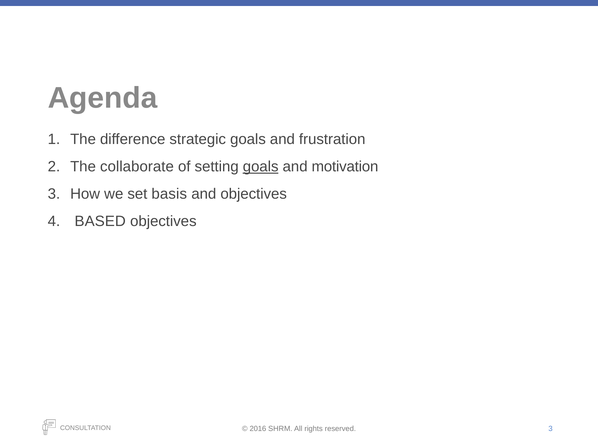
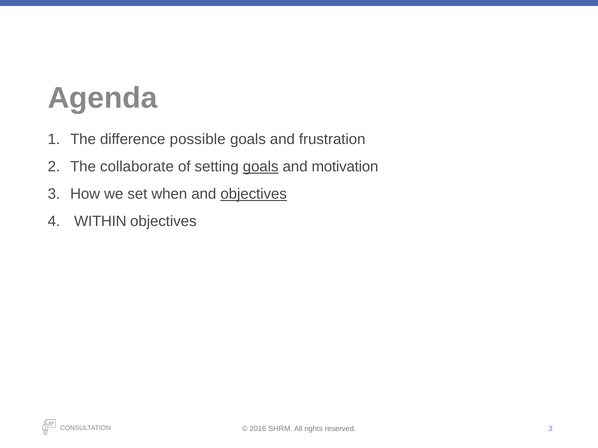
strategic: strategic -> possible
basis: basis -> when
objectives at (254, 194) underline: none -> present
BASED: BASED -> WITHIN
